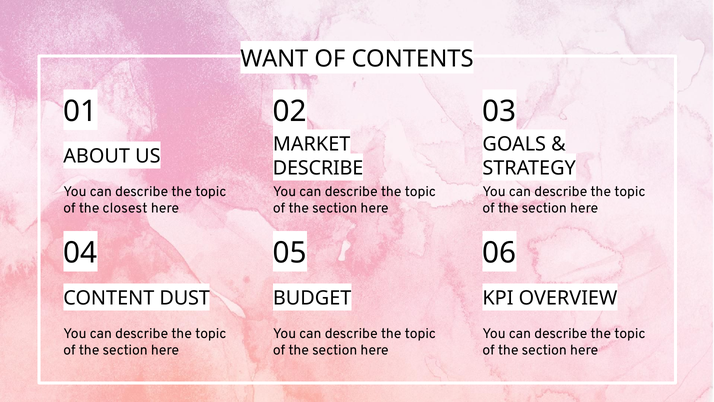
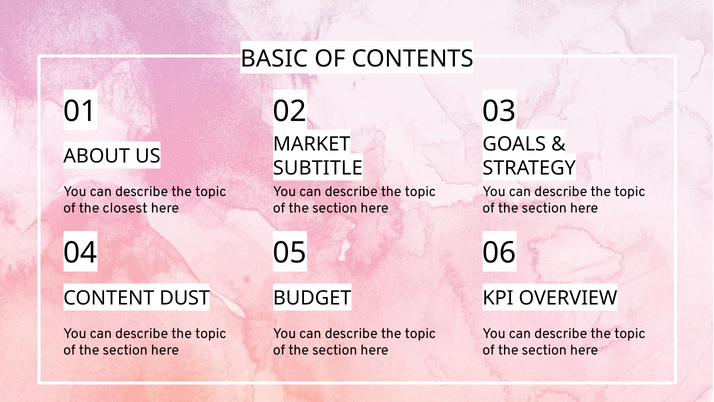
WANT: WANT -> BASIC
DESCRIBE at (318, 168): DESCRIBE -> SUBTITLE
